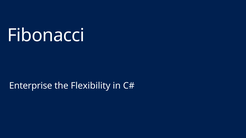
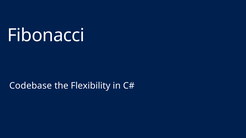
Enterprise: Enterprise -> Codebase
